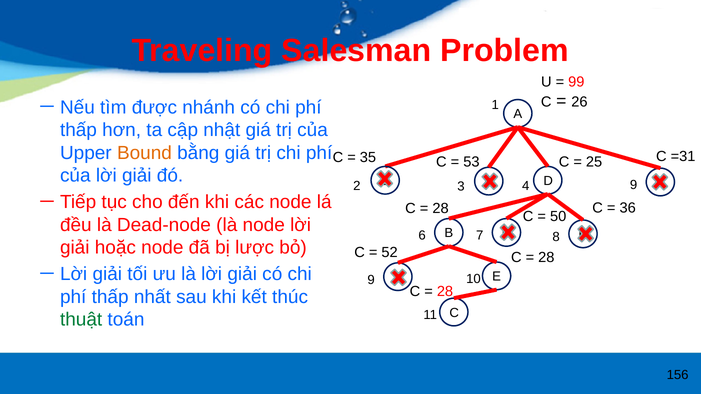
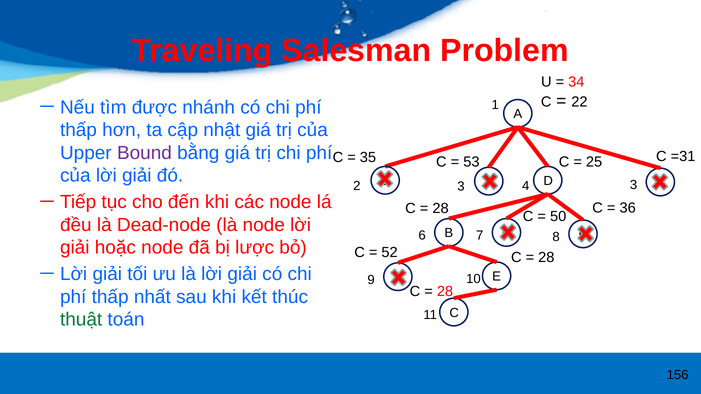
99: 99 -> 34
26: 26 -> 22
Bound colour: orange -> purple
9 at (634, 185): 9 -> 3
